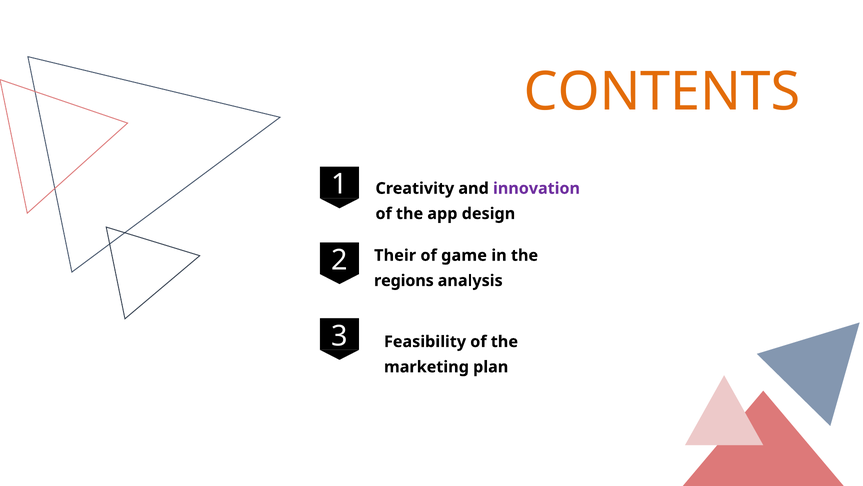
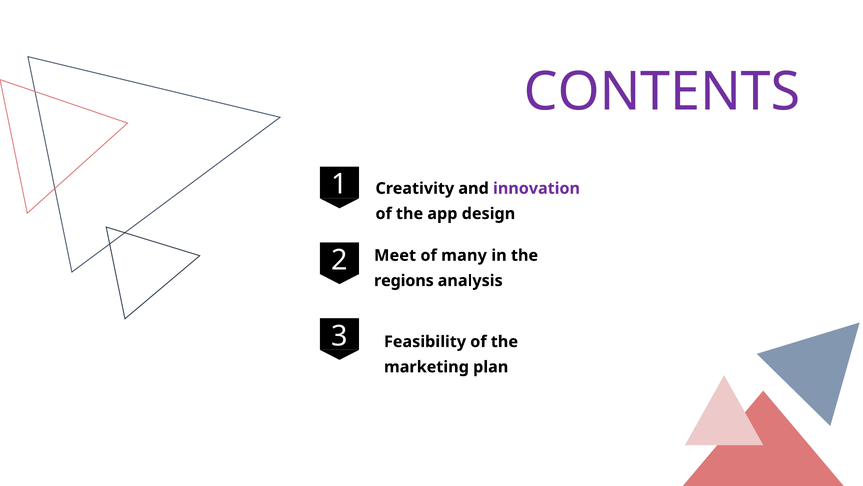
CONTENTS colour: orange -> purple
Their: Their -> Meet
game: game -> many
